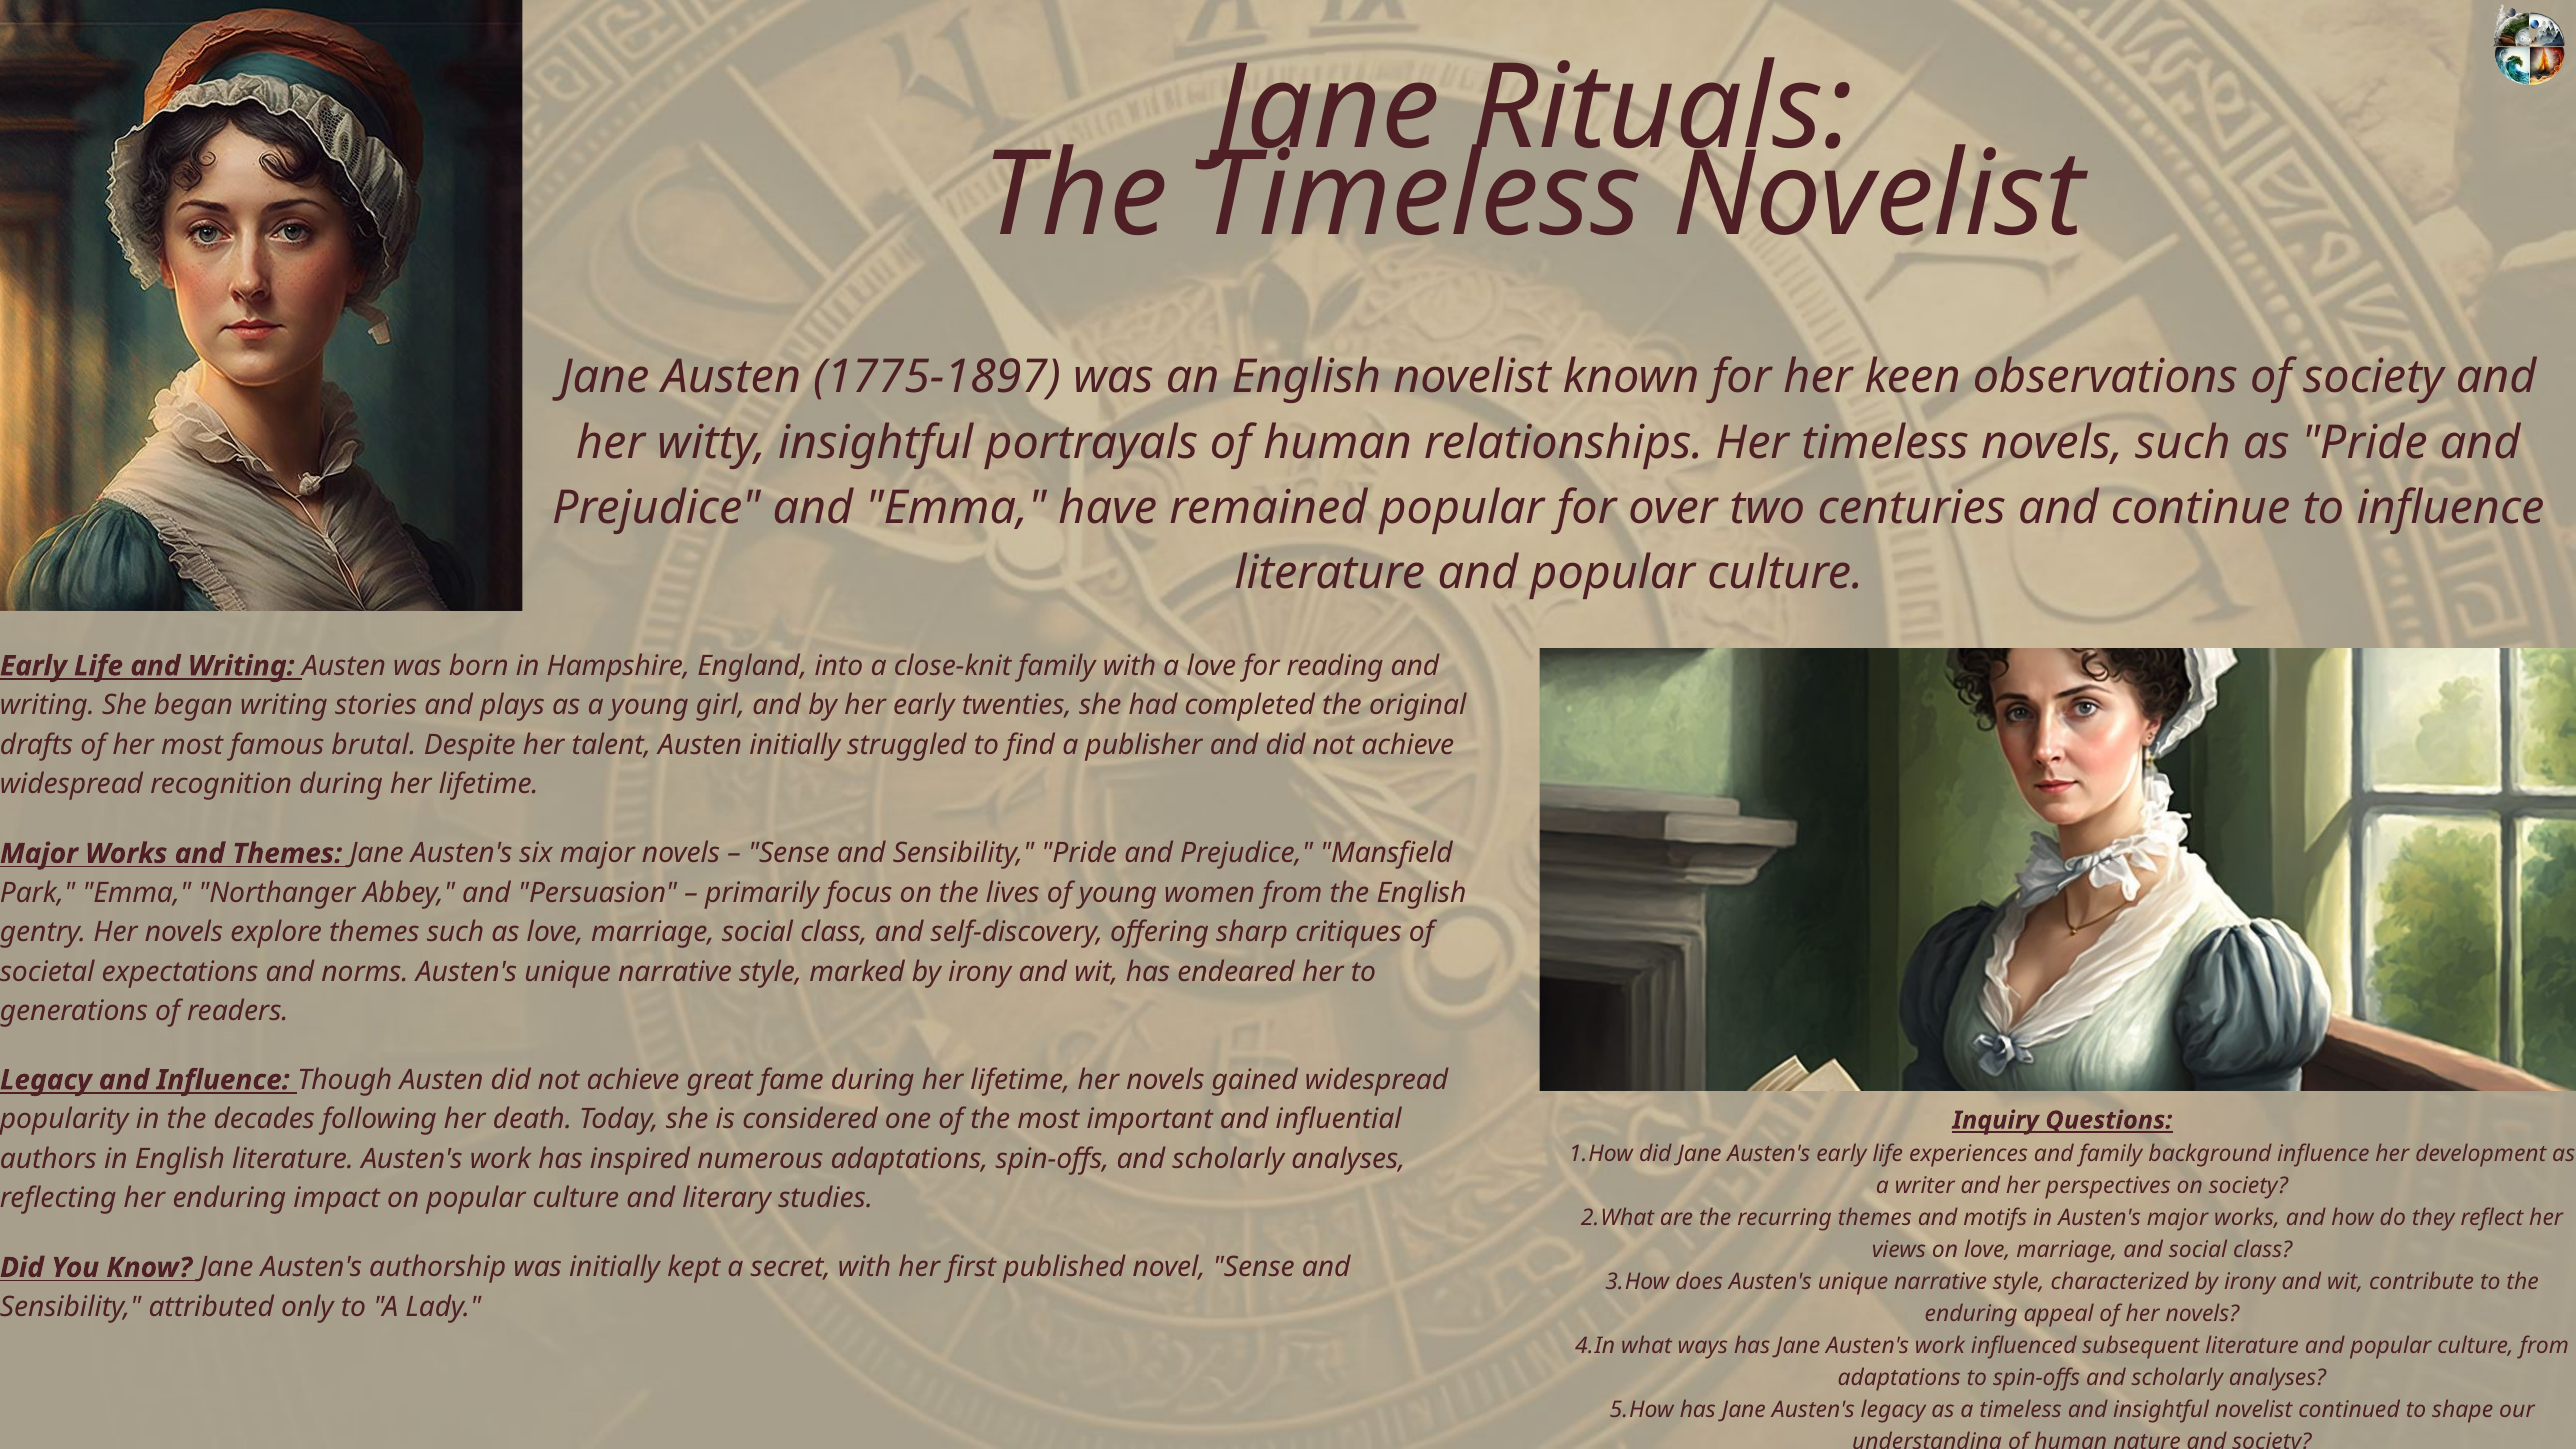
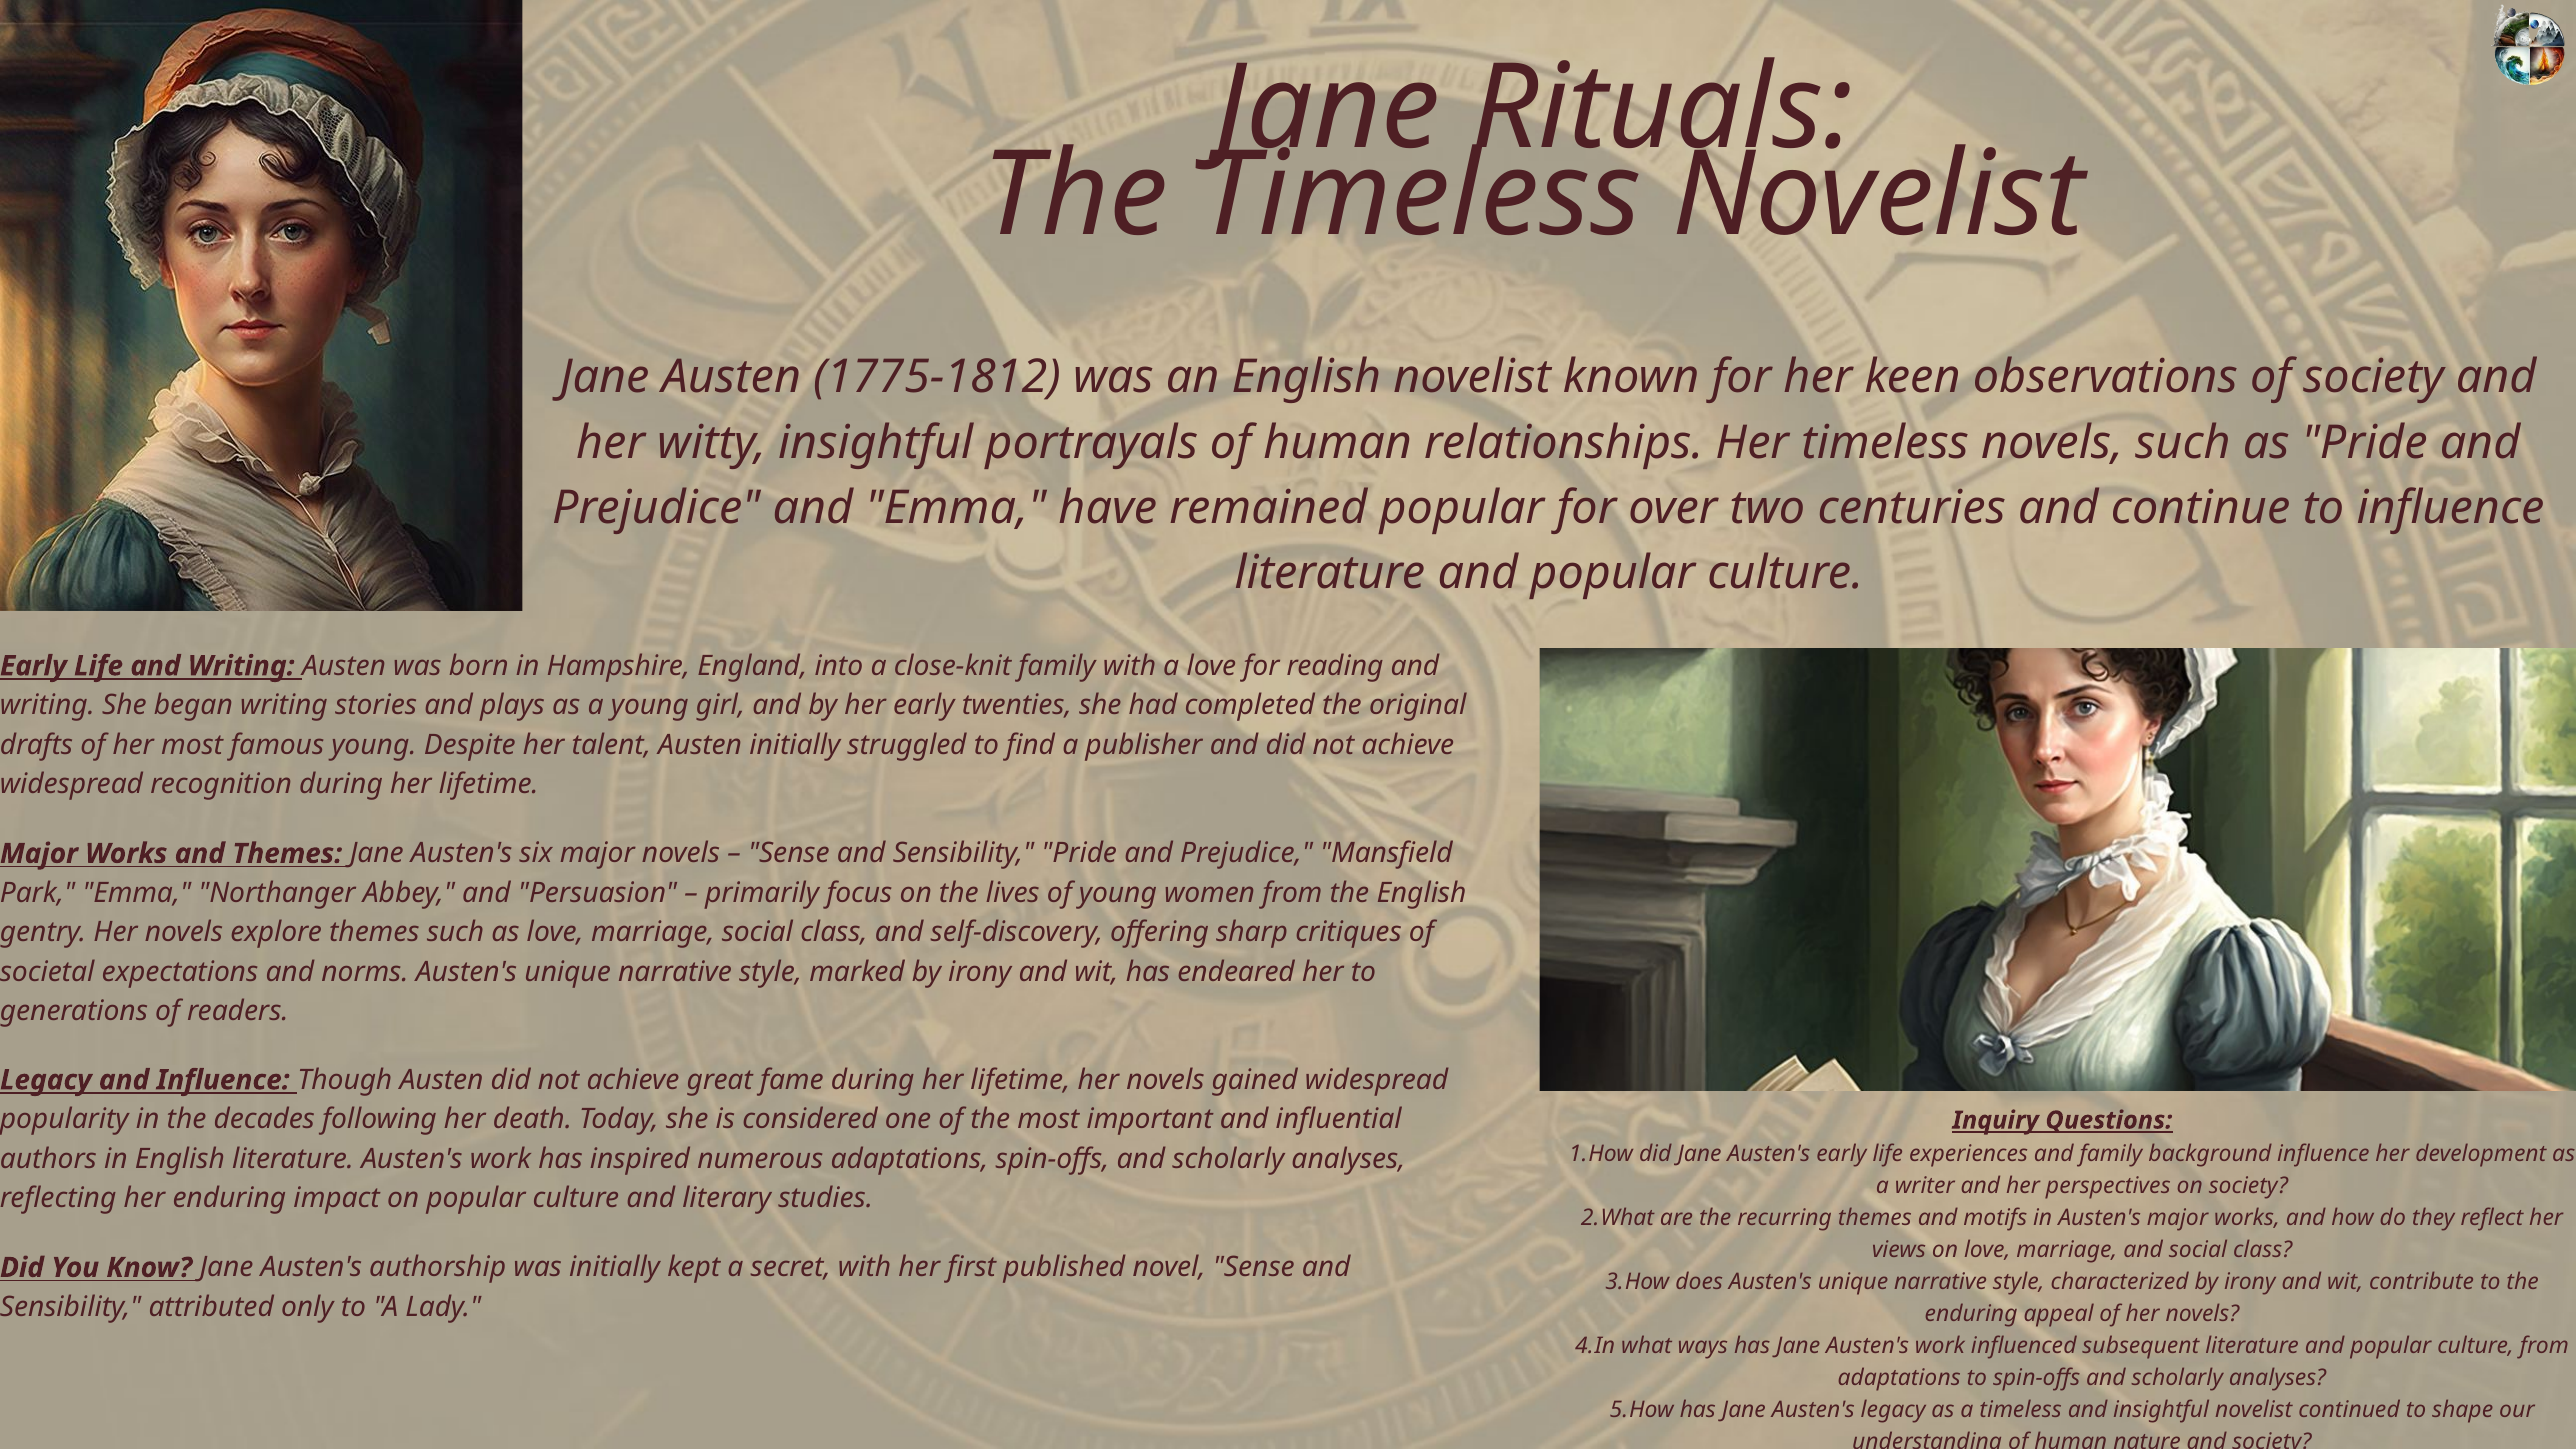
1775-1897: 1775-1897 -> 1775-1812
famous brutal: brutal -> young
